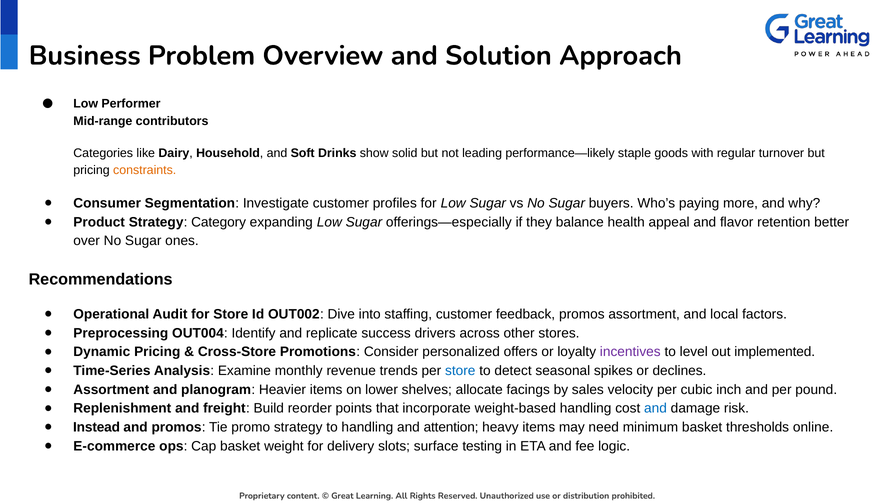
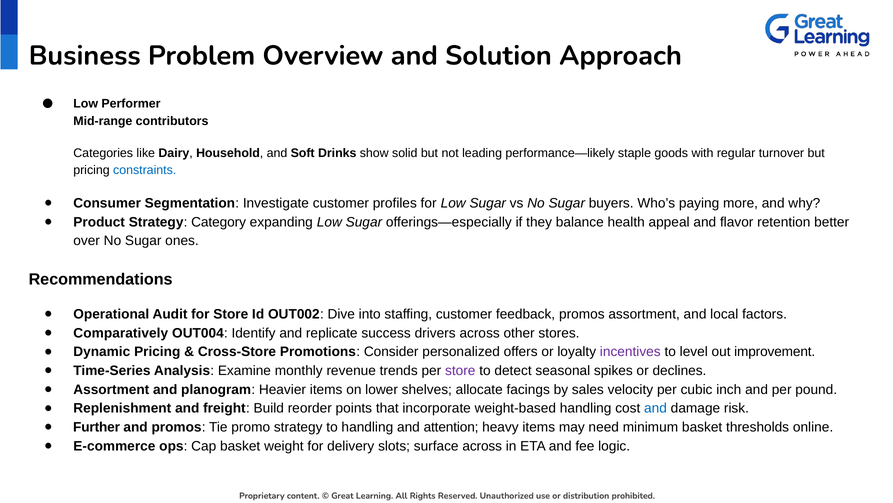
constraints colour: orange -> blue
Preprocessing: Preprocessing -> Comparatively
implemented: implemented -> improvement
store at (460, 370) colour: blue -> purple
Instead: Instead -> Further
surface testing: testing -> across
